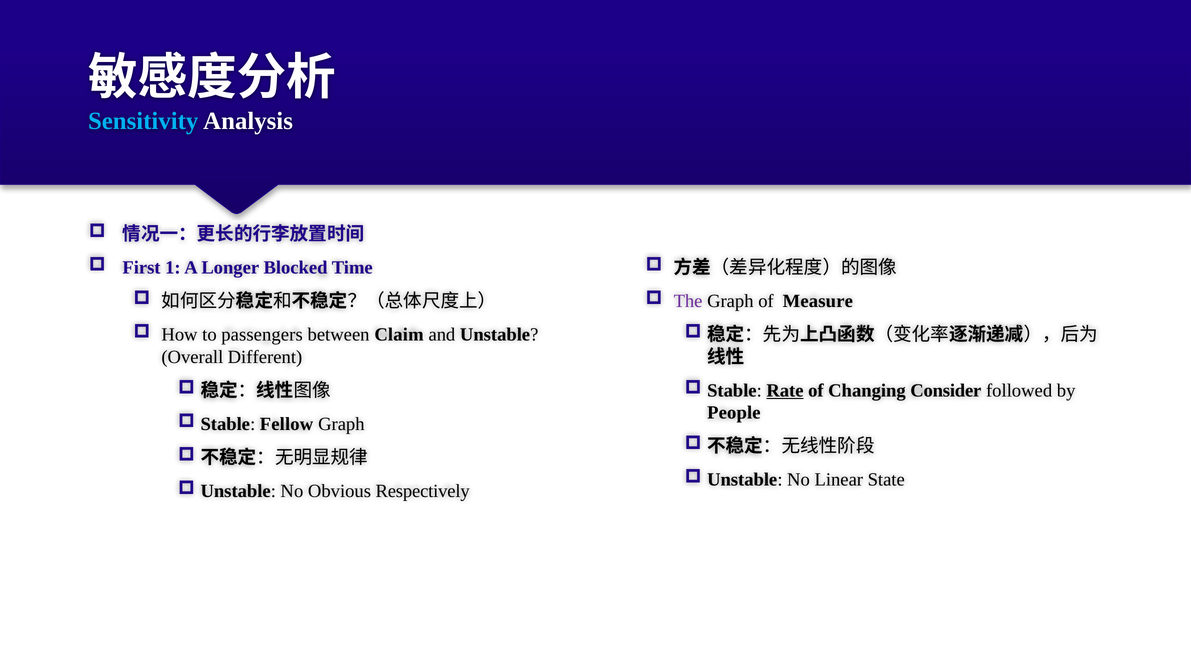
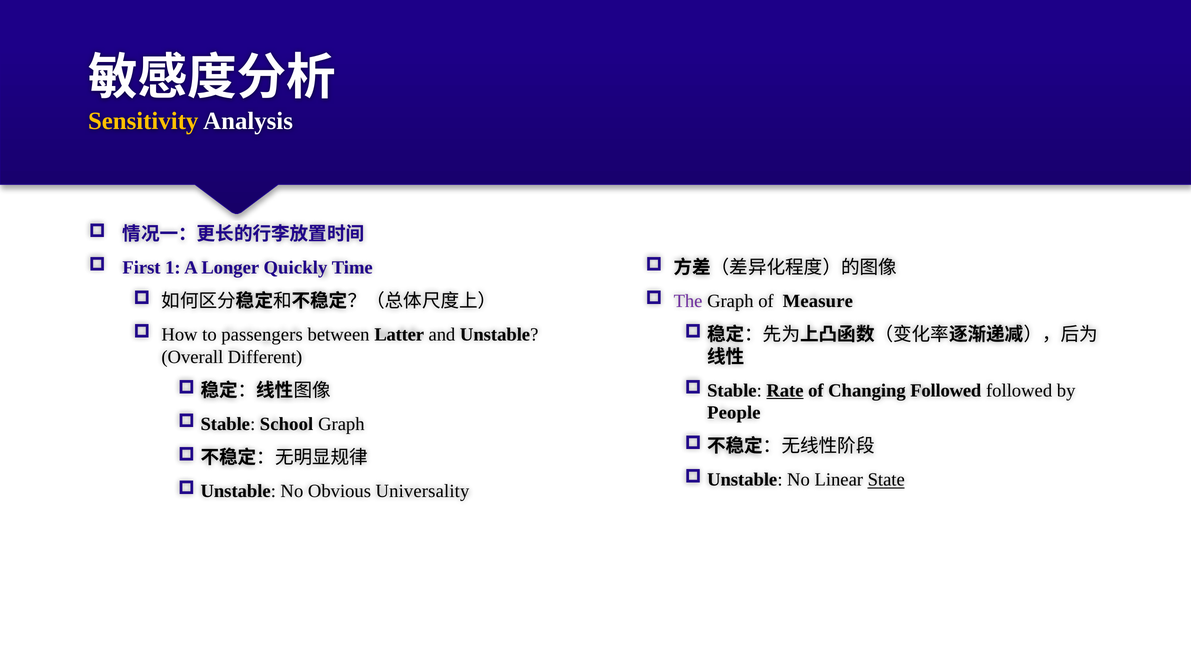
Sensitivity colour: light blue -> yellow
Blocked: Blocked -> Quickly
Claim: Claim -> Latter
Changing Consider: Consider -> Followed
Fellow: Fellow -> School
State underline: none -> present
Respectively: Respectively -> Universality
